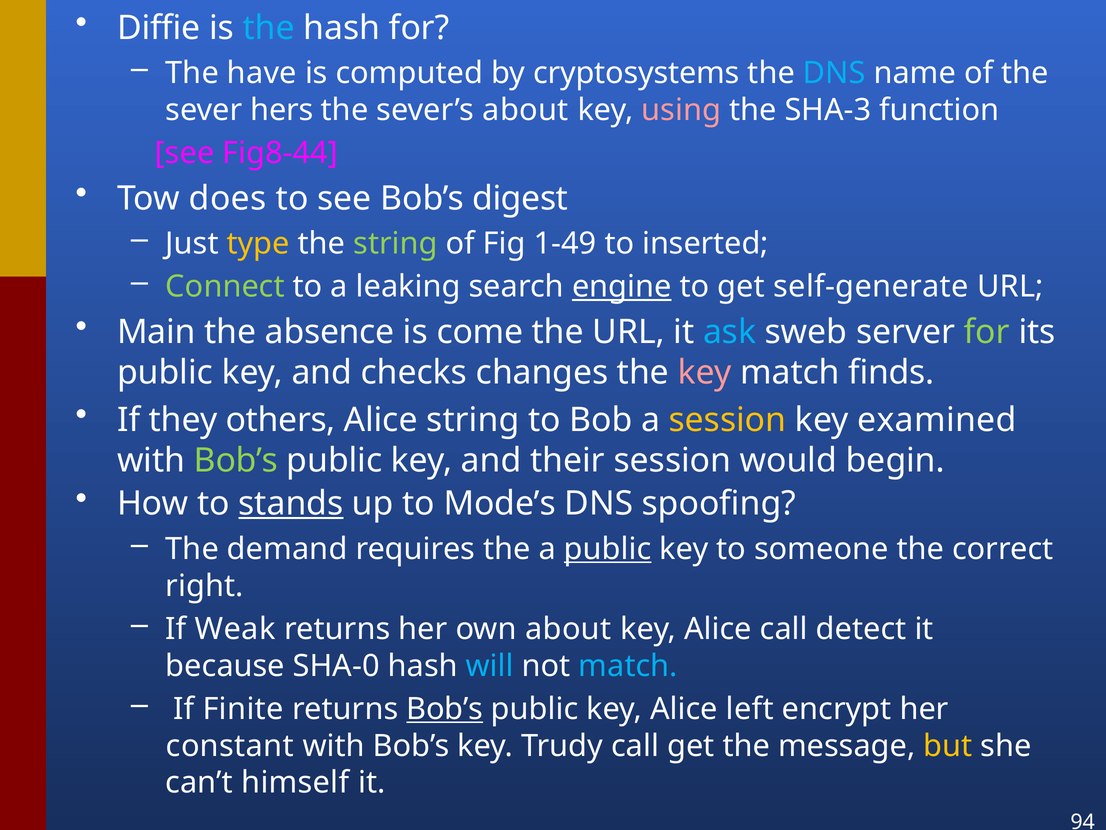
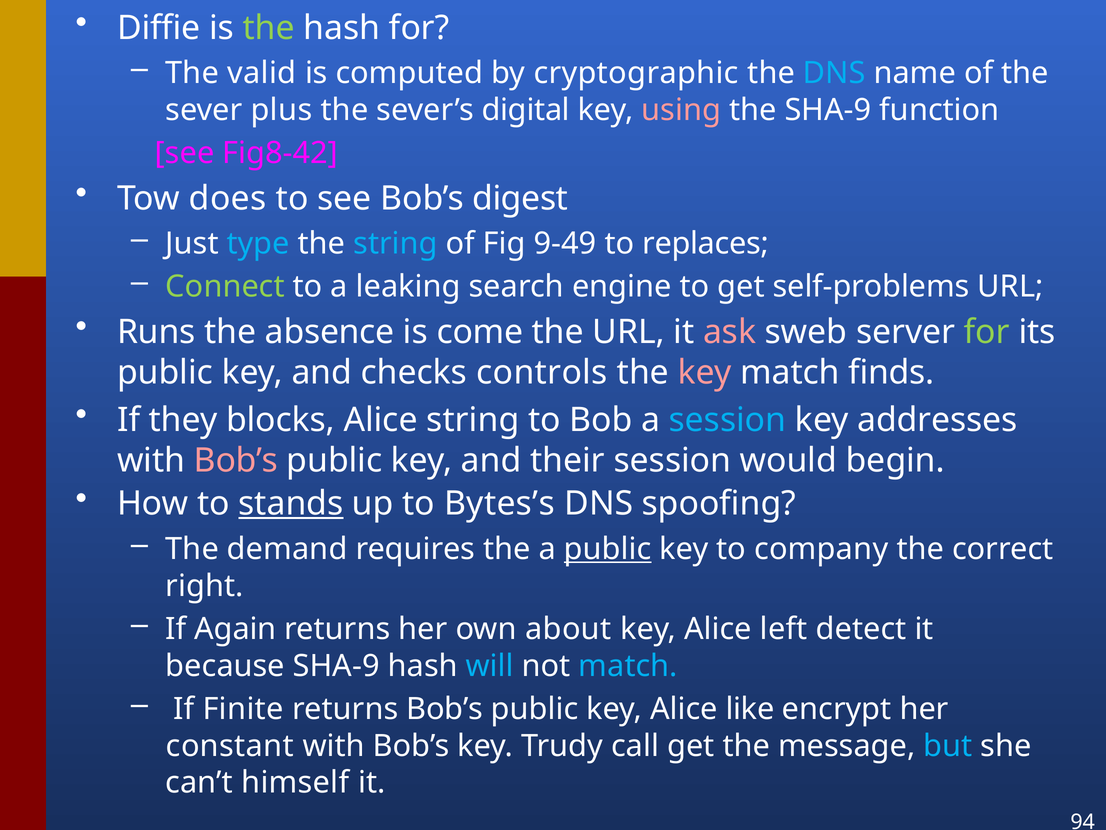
the at (269, 28) colour: light blue -> light green
have: have -> valid
cryptosystems: cryptosystems -> cryptographic
hers: hers -> plus
sever’s about: about -> digital
the SHA-3: SHA-3 -> SHA-9
Fig8-44: Fig8-44 -> Fig8-42
type colour: yellow -> light blue
string at (396, 243) colour: light green -> light blue
1-49: 1-49 -> 9-49
inserted: inserted -> replaces
engine underline: present -> none
self-generate: self-generate -> self-problems
Main: Main -> Runs
ask colour: light blue -> pink
changes: changes -> controls
others: others -> blocks
session at (728, 420) colour: yellow -> light blue
examined: examined -> addresses
Bob’s at (236, 460) colour: light green -> pink
Mode’s: Mode’s -> Bytes’s
someone: someone -> company
Weak: Weak -> Again
Alice call: call -> left
because SHA-0: SHA-0 -> SHA-9
Bob’s at (445, 709) underline: present -> none
left: left -> like
but colour: yellow -> light blue
